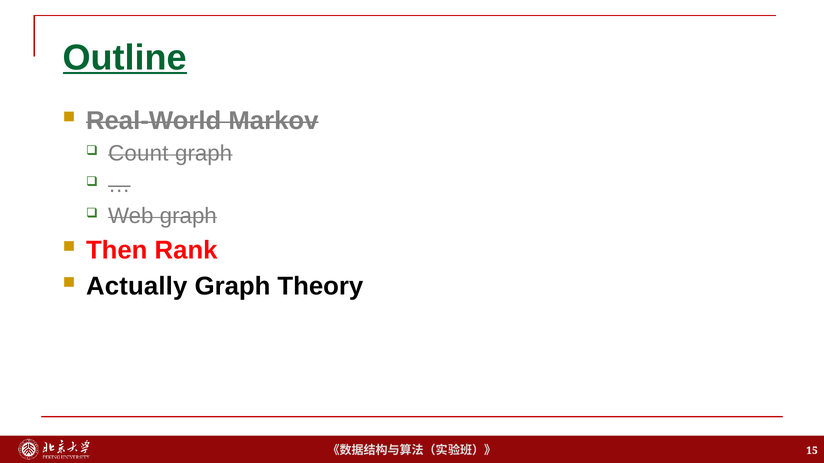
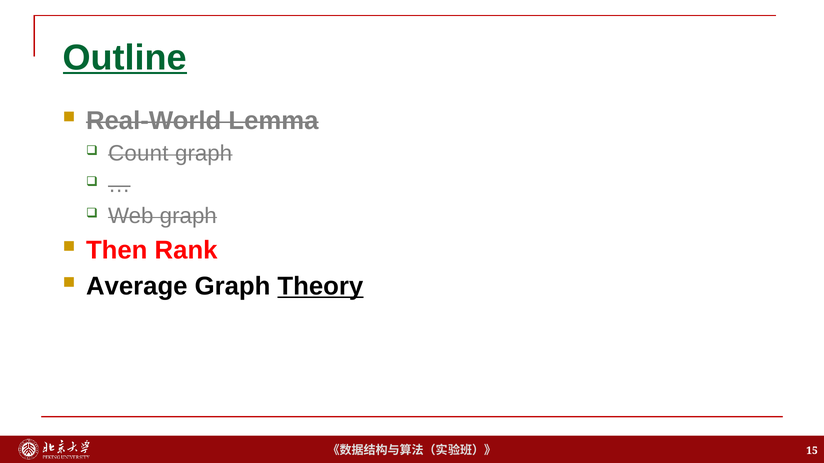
Markov: Markov -> Lemma
Actually: Actually -> Average
Theory underline: none -> present
